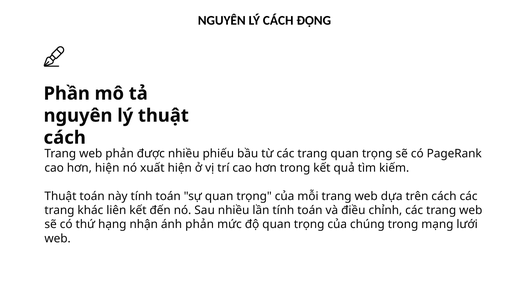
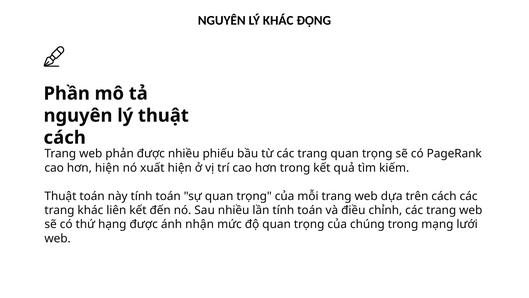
LÝ CÁCH: CÁCH -> KHÁC
hạng nhận: nhận -> được
ánh phản: phản -> nhận
